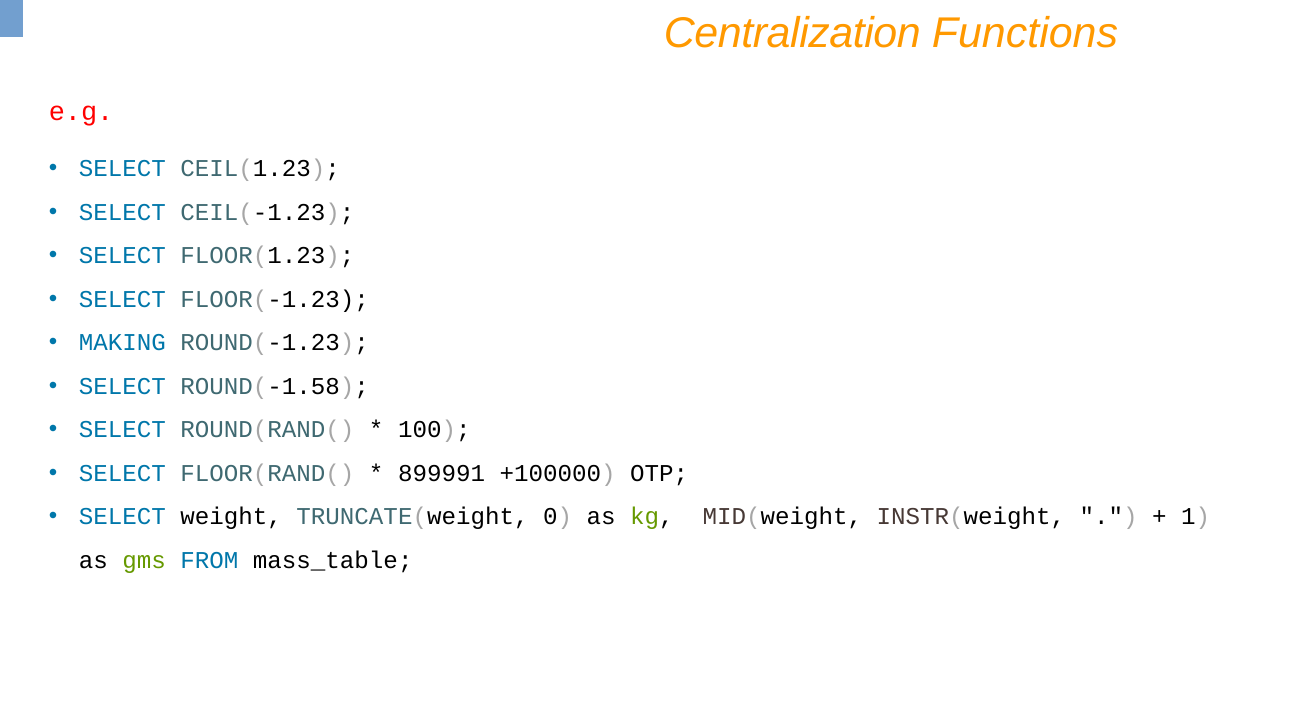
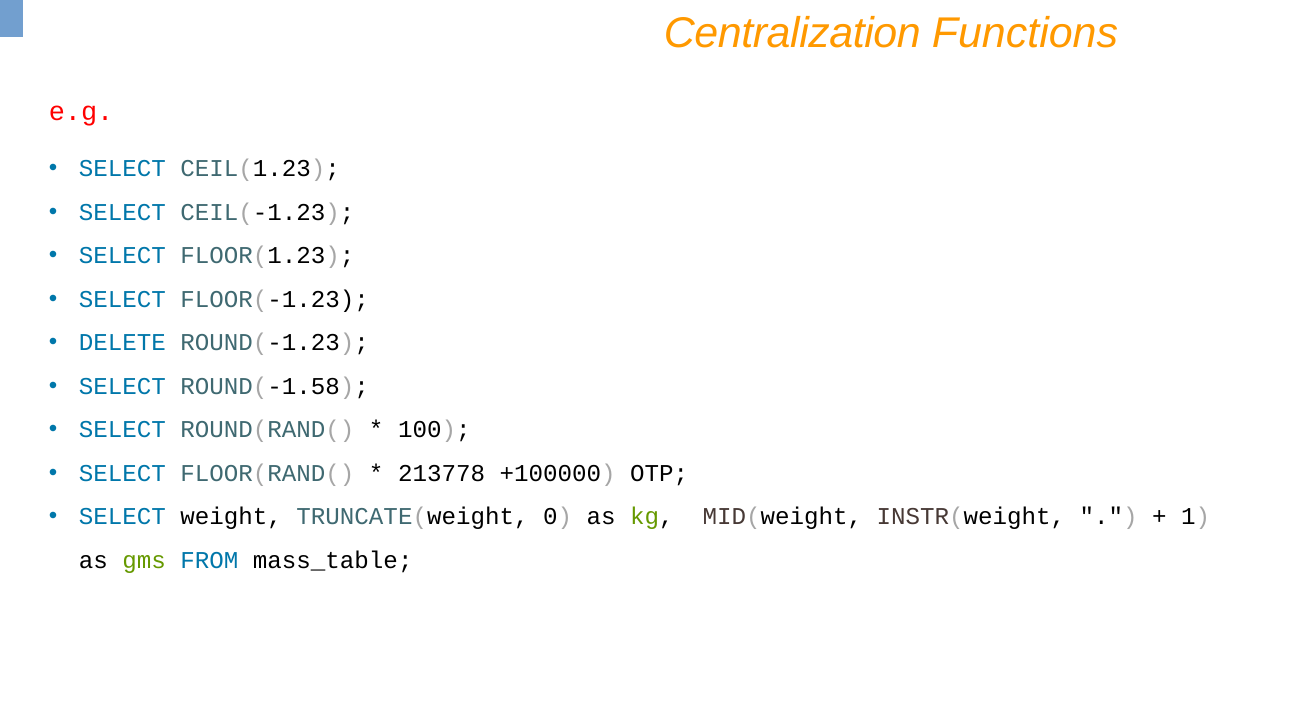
MAKING: MAKING -> DELETE
899991: 899991 -> 213778
